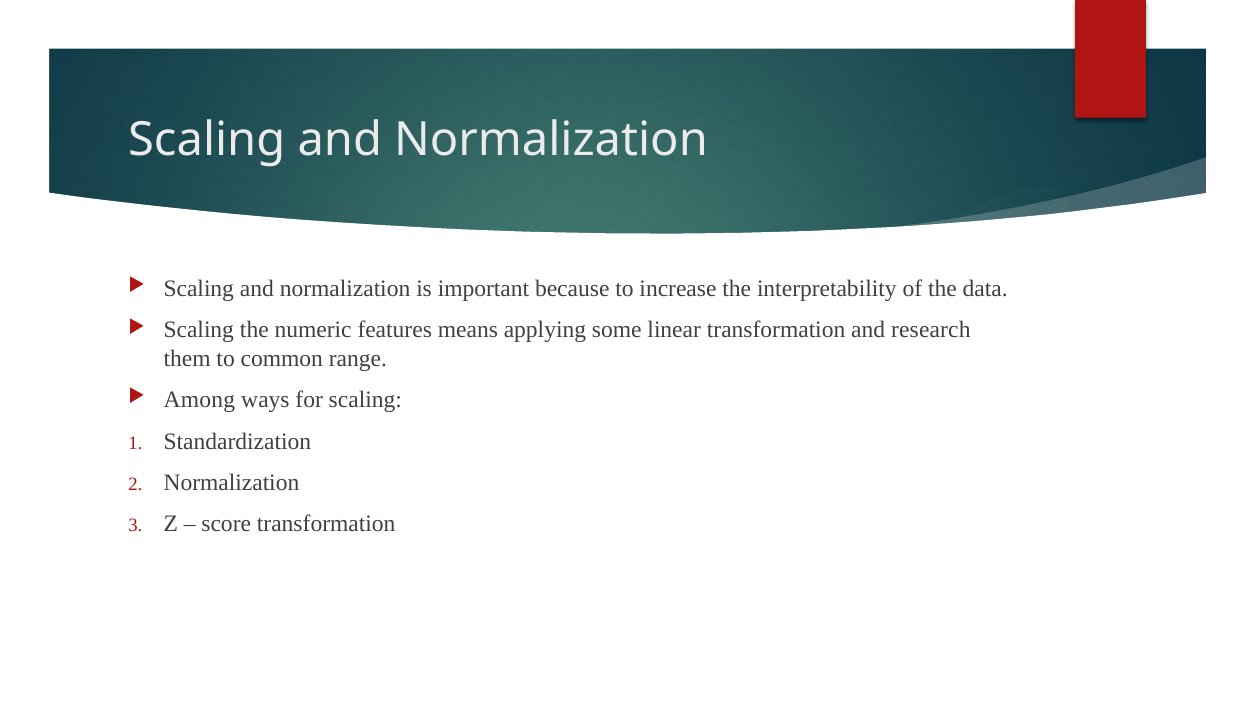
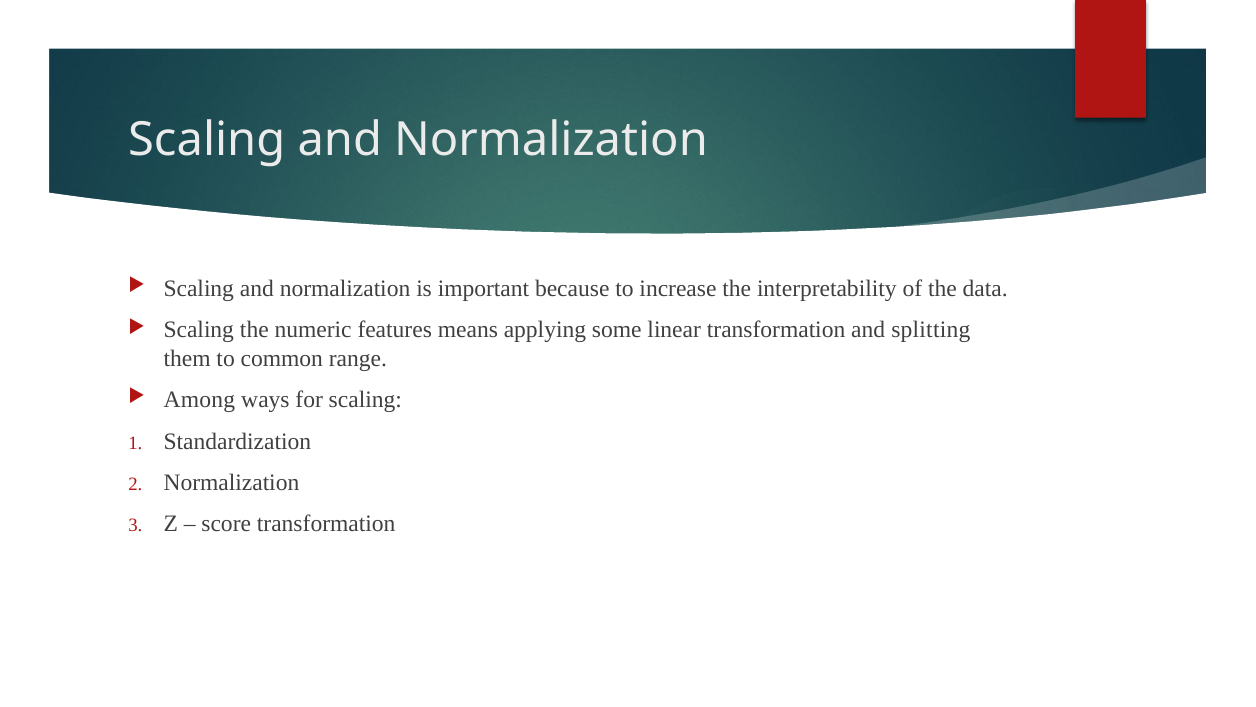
research: research -> splitting
